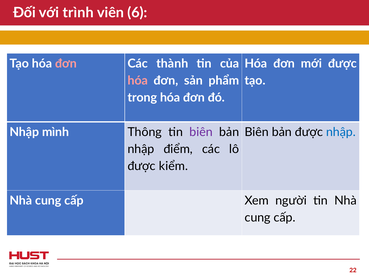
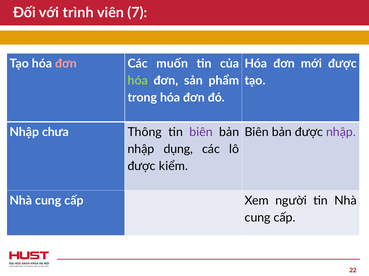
6: 6 -> 7
thành: thành -> muốn
hóa at (138, 81) colour: pink -> light green
mình: mình -> chưa
nhập at (341, 132) colour: blue -> purple
điểm: điểm -> dụng
